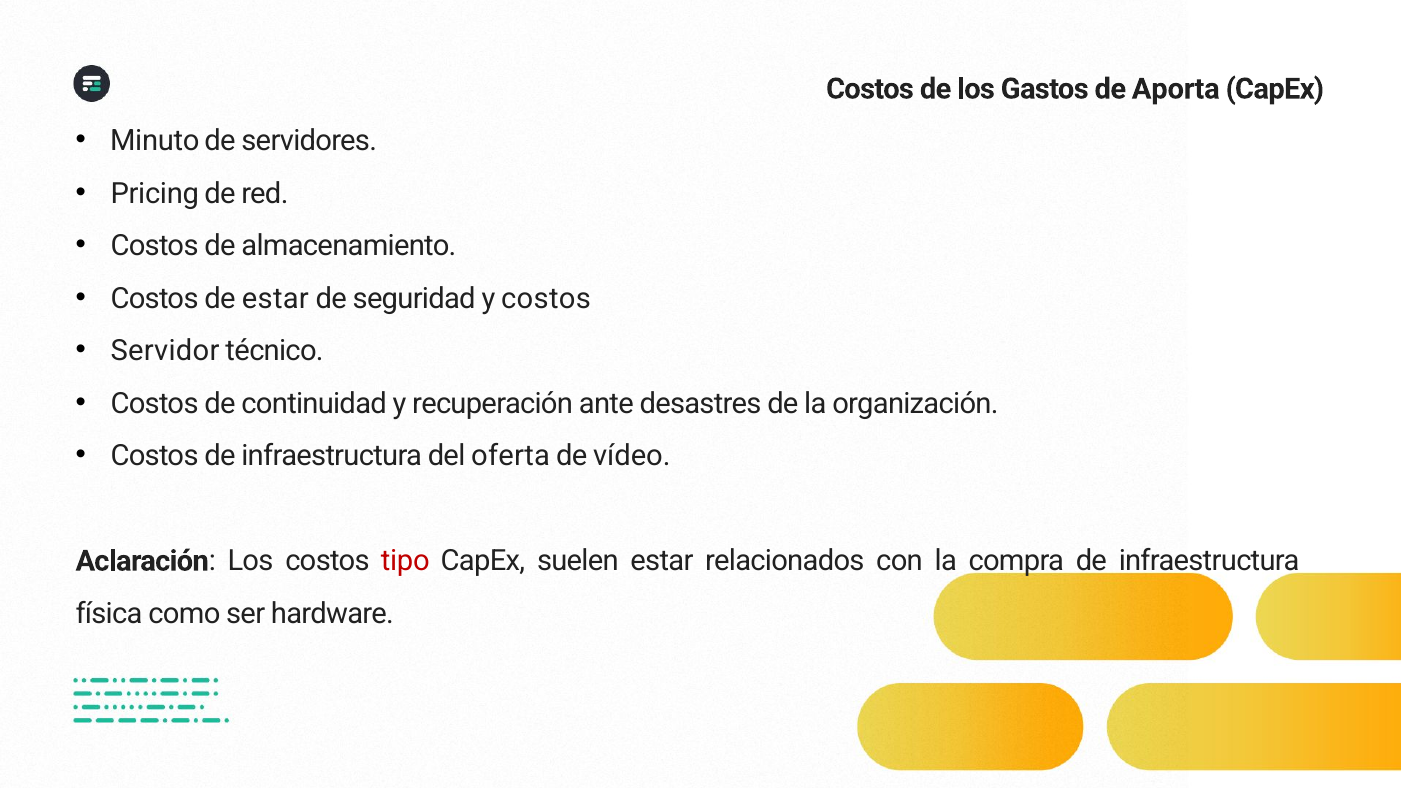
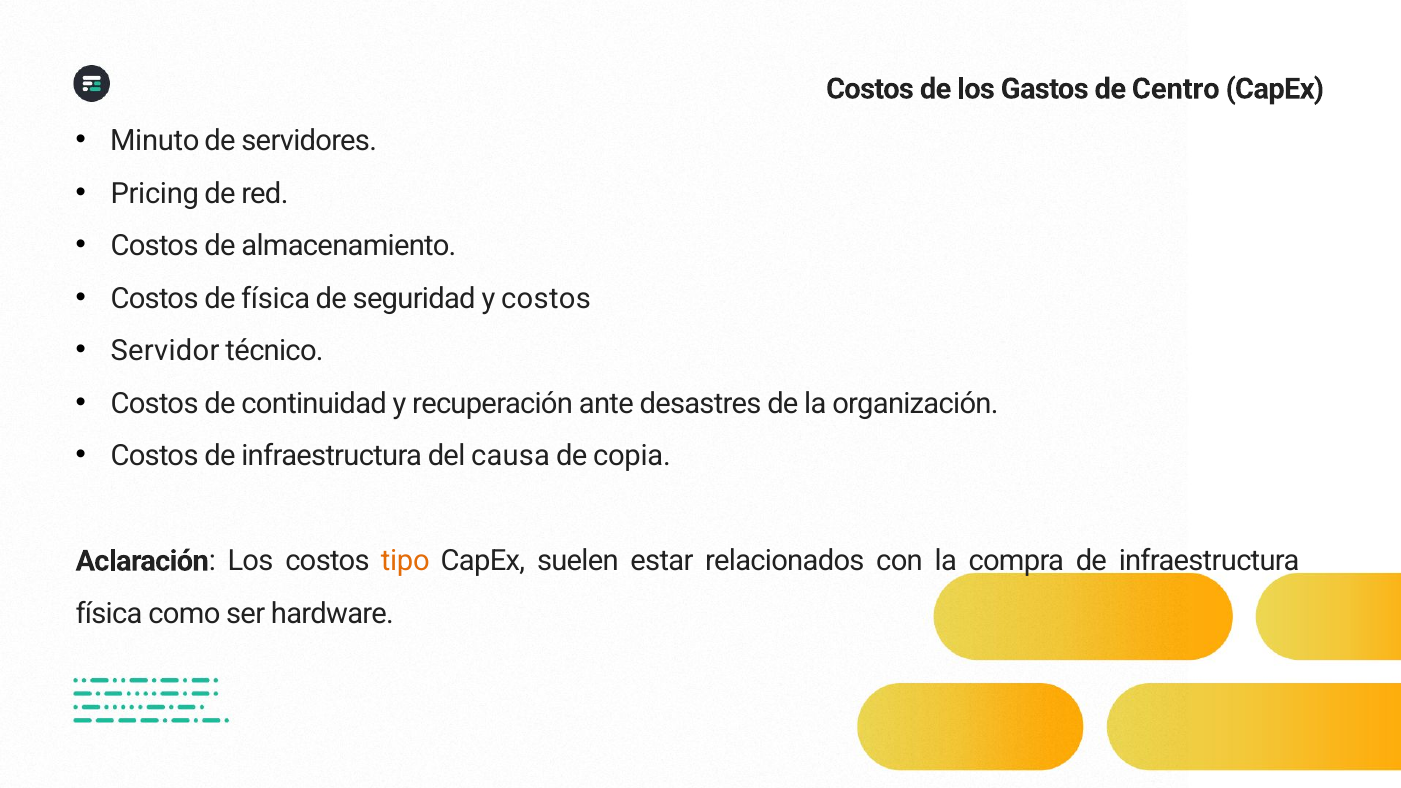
Aporta: Aporta -> Centro
de estar: estar -> física
oferta: oferta -> causa
vídeo: vídeo -> copia
tipo colour: red -> orange
